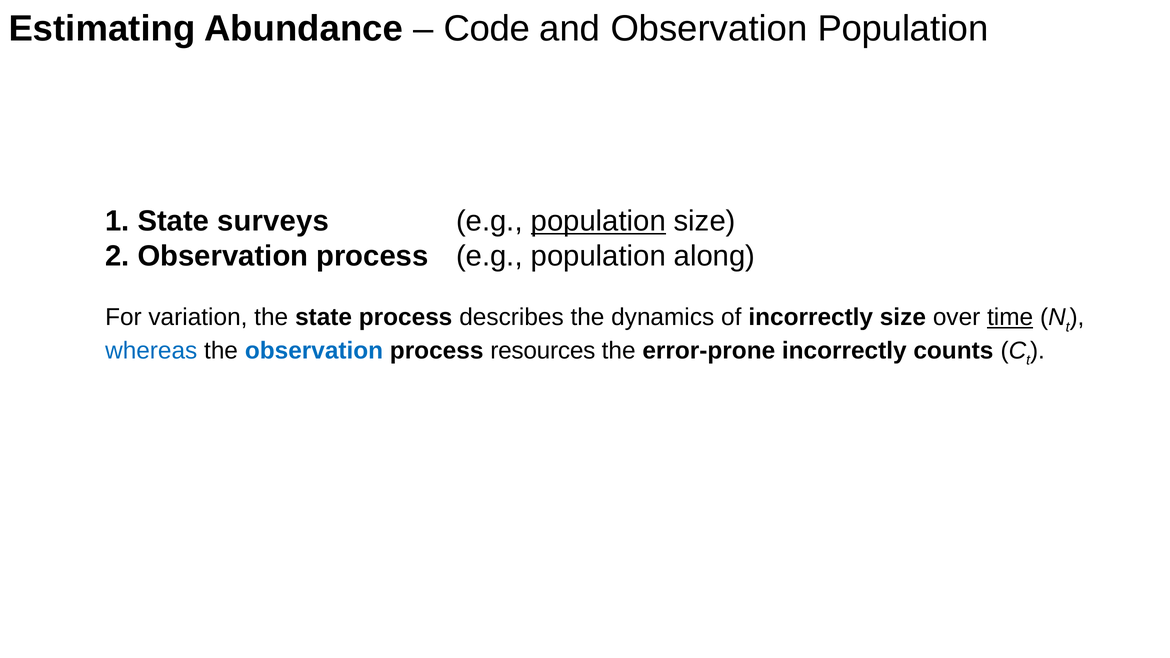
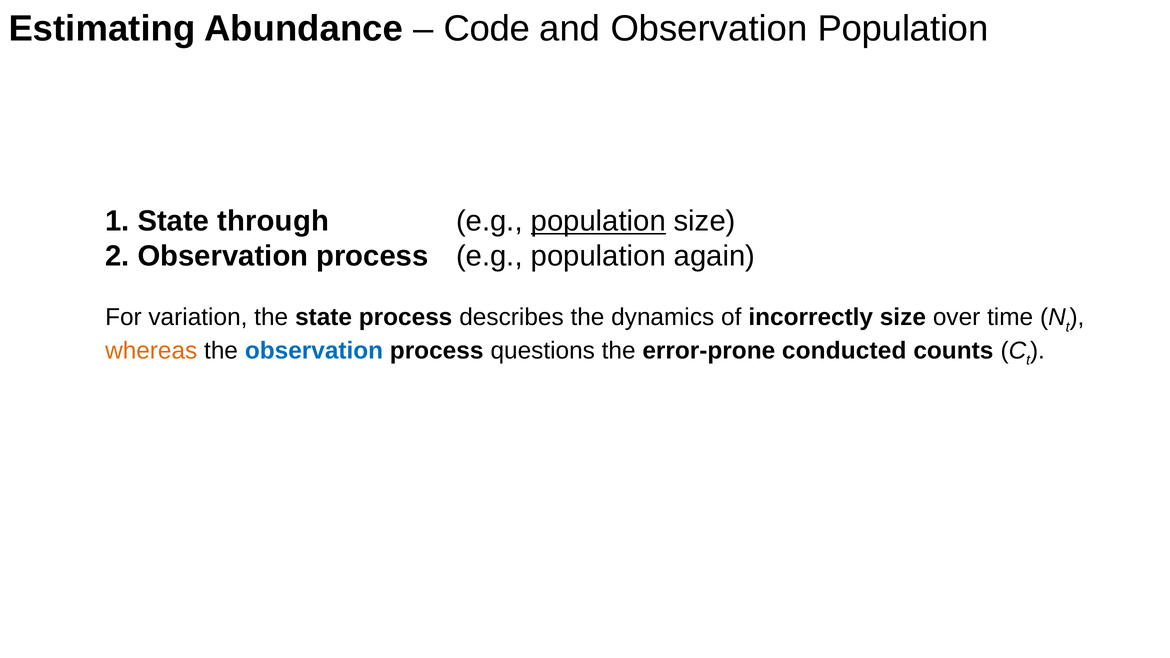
surveys: surveys -> through
along: along -> again
time underline: present -> none
whereas colour: blue -> orange
resources: resources -> questions
error-prone incorrectly: incorrectly -> conducted
